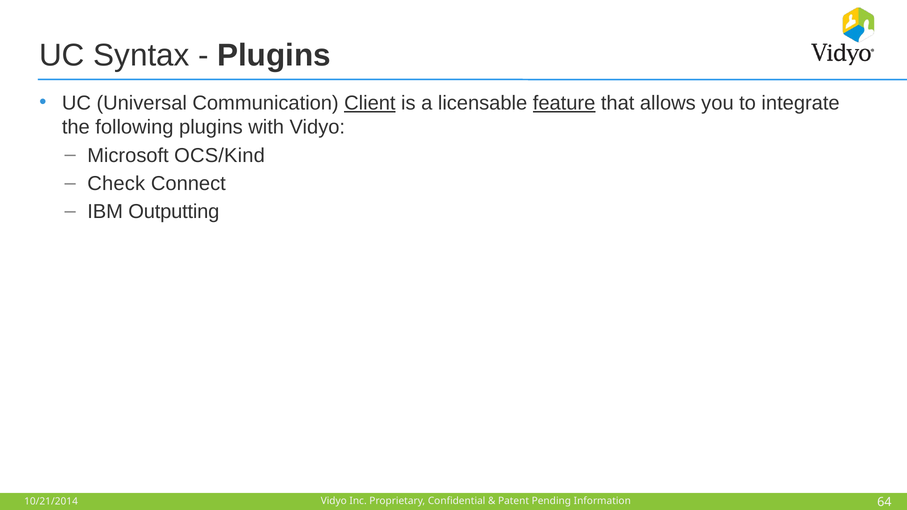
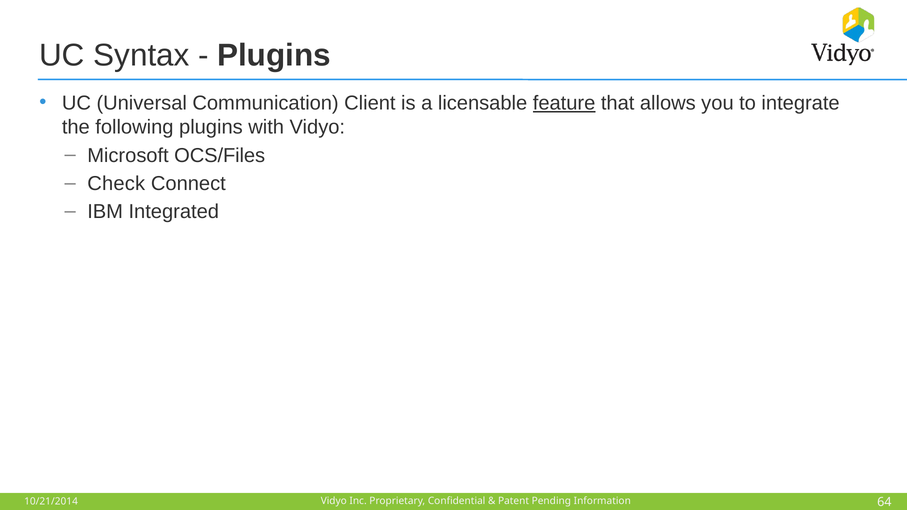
Client underline: present -> none
OCS/Kind: OCS/Kind -> OCS/Files
Outputting: Outputting -> Integrated
